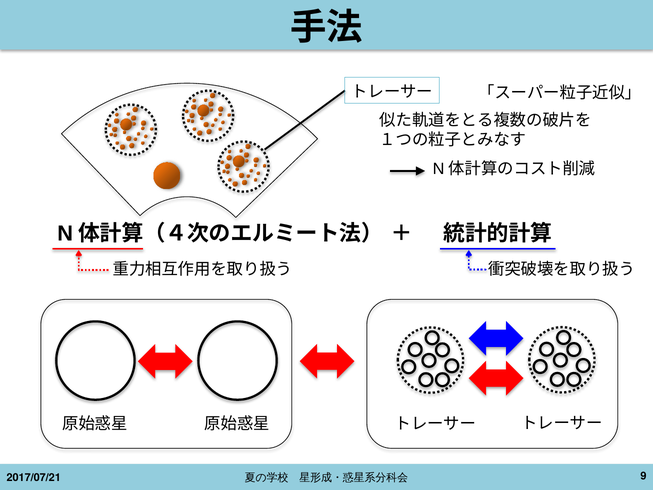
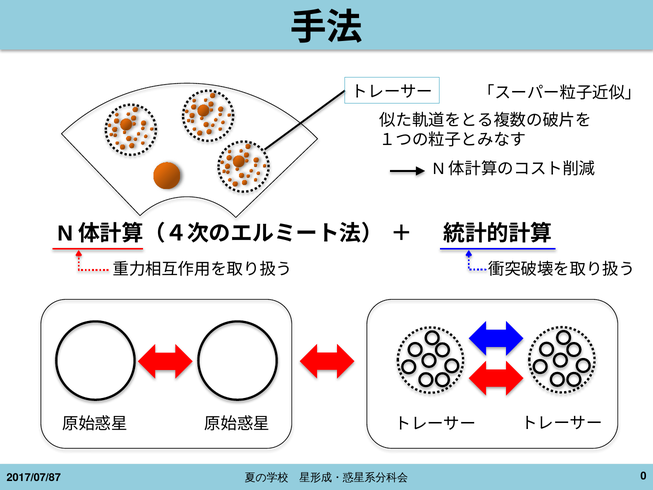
9: 9 -> 0
2017/07/21: 2017/07/21 -> 2017/07/87
